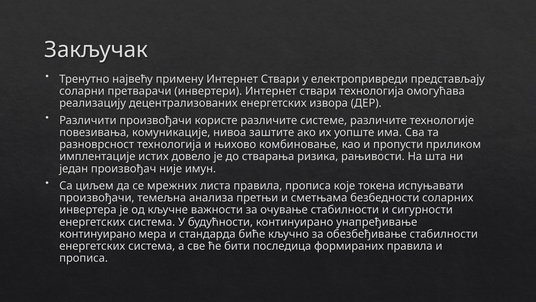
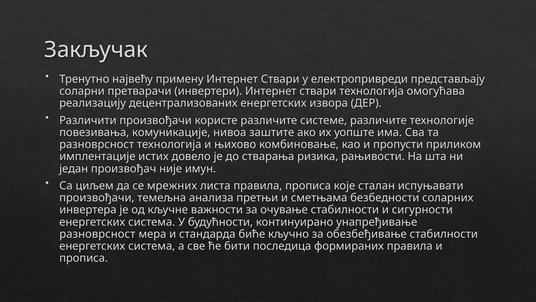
токена: токена -> сталан
континуирано at (97, 234): континуирано -> разноврсност
